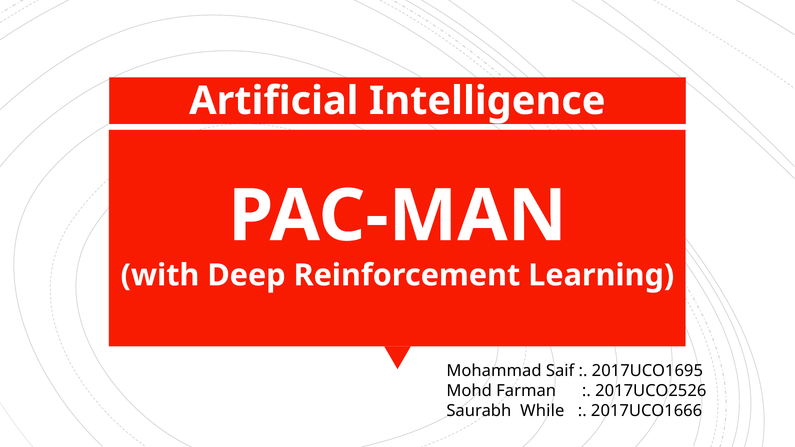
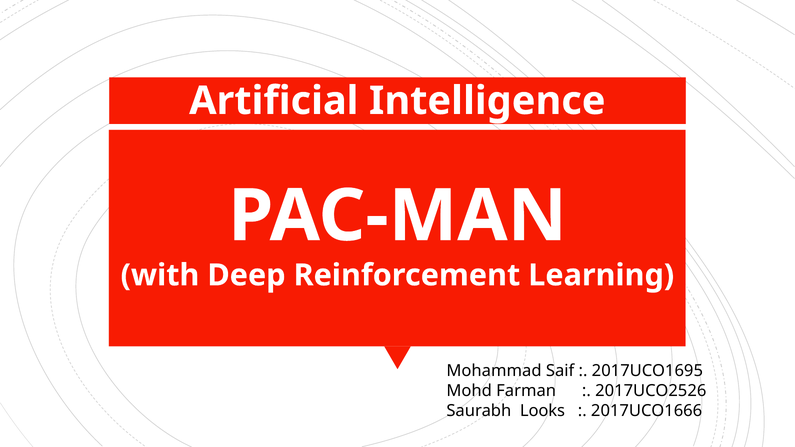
While: While -> Looks
